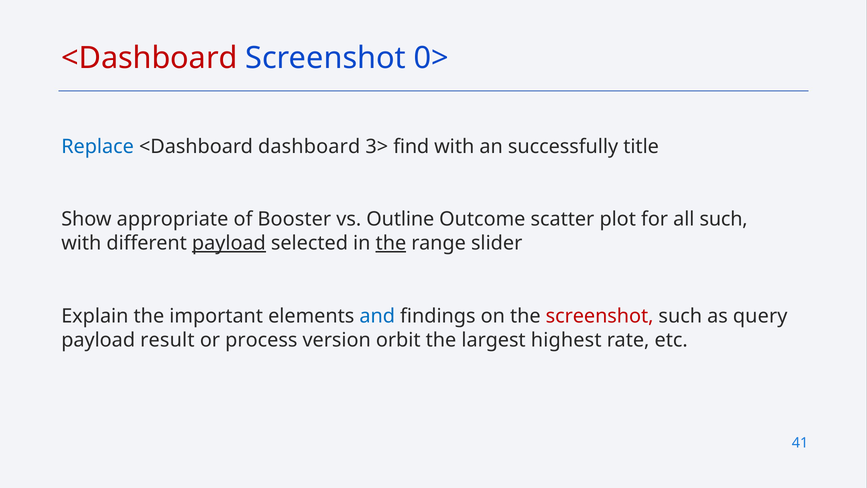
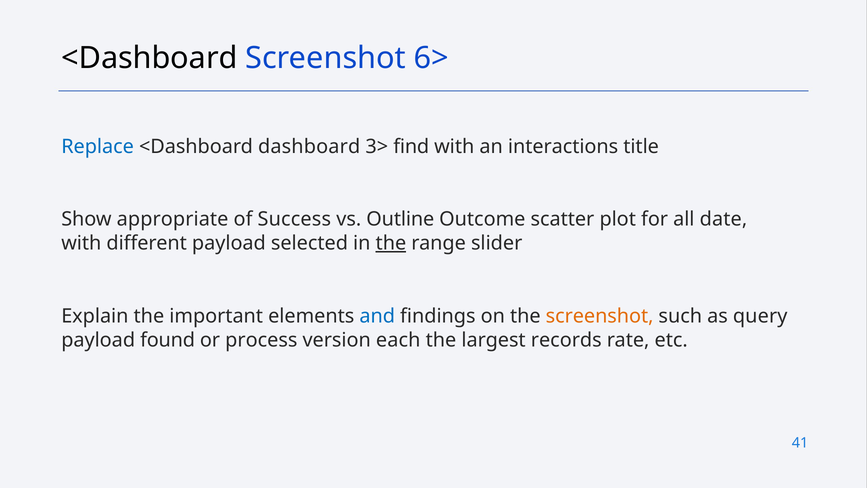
<Dashboard at (149, 58) colour: red -> black
0>: 0> -> 6>
successfully: successfully -> interactions
Booster: Booster -> Success
all such: such -> date
payload at (229, 243) underline: present -> none
screenshot at (600, 316) colour: red -> orange
result: result -> found
orbit: orbit -> each
highest: highest -> records
